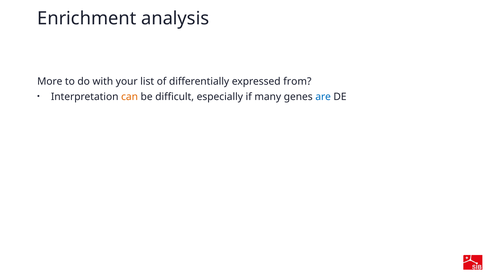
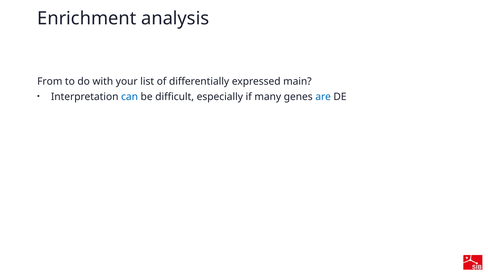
More: More -> From
from: from -> main
can colour: orange -> blue
